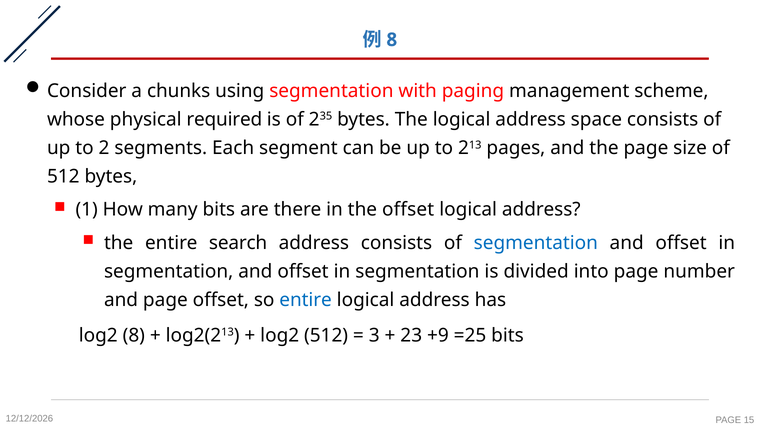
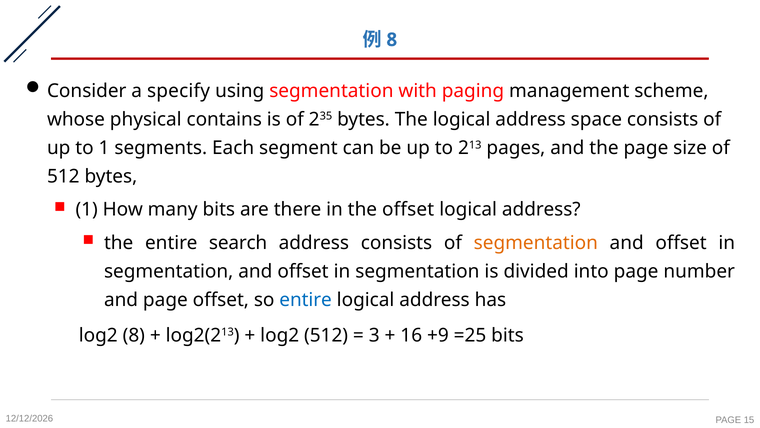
chunks: chunks -> specify
required: required -> contains
to 2: 2 -> 1
segmentation at (536, 243) colour: blue -> orange
23: 23 -> 16
